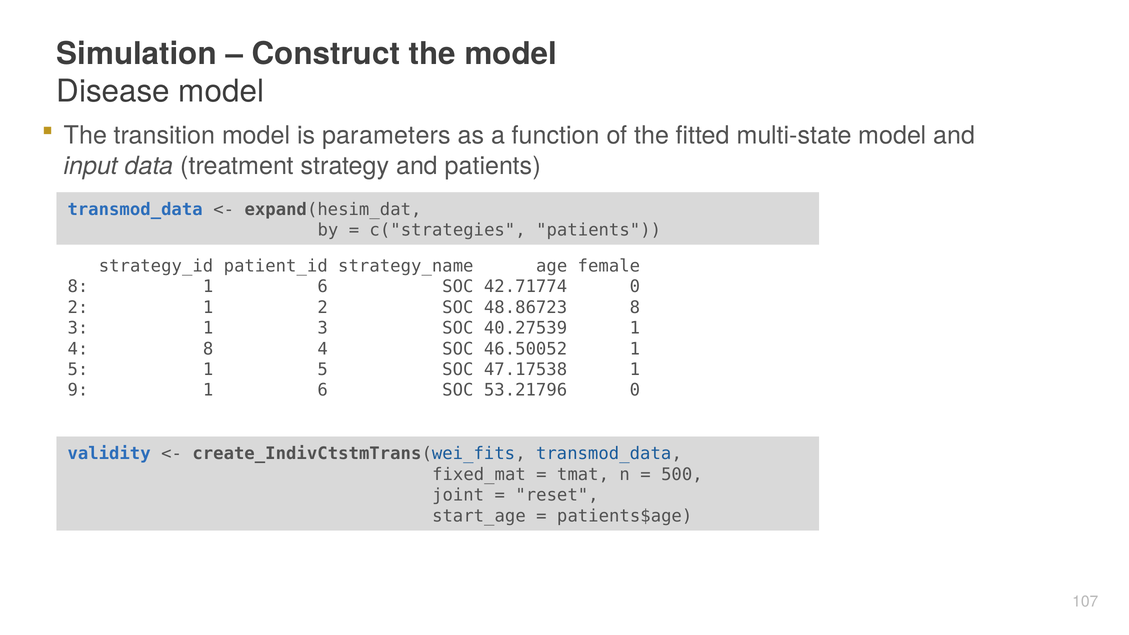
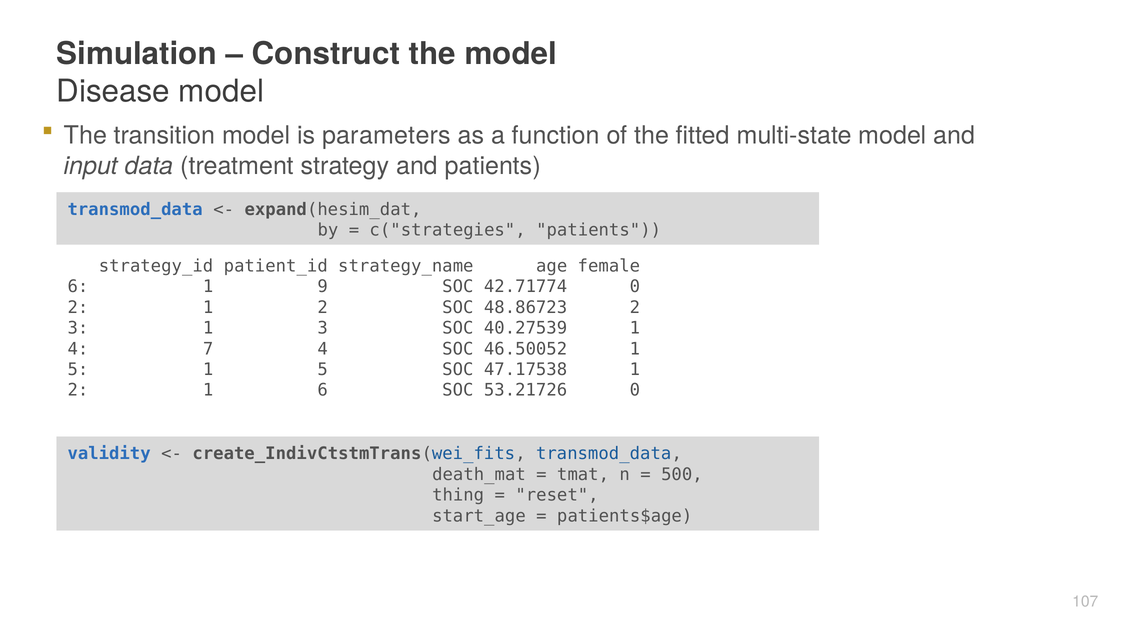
8 at (78, 287): 8 -> 6
6 at (323, 287): 6 -> 9
48.86723 8: 8 -> 2
4 8: 8 -> 7
9 at (78, 390): 9 -> 2
53.21796: 53.21796 -> 53.21726
fixed_mat: fixed_mat -> death_mat
joint: joint -> thing
